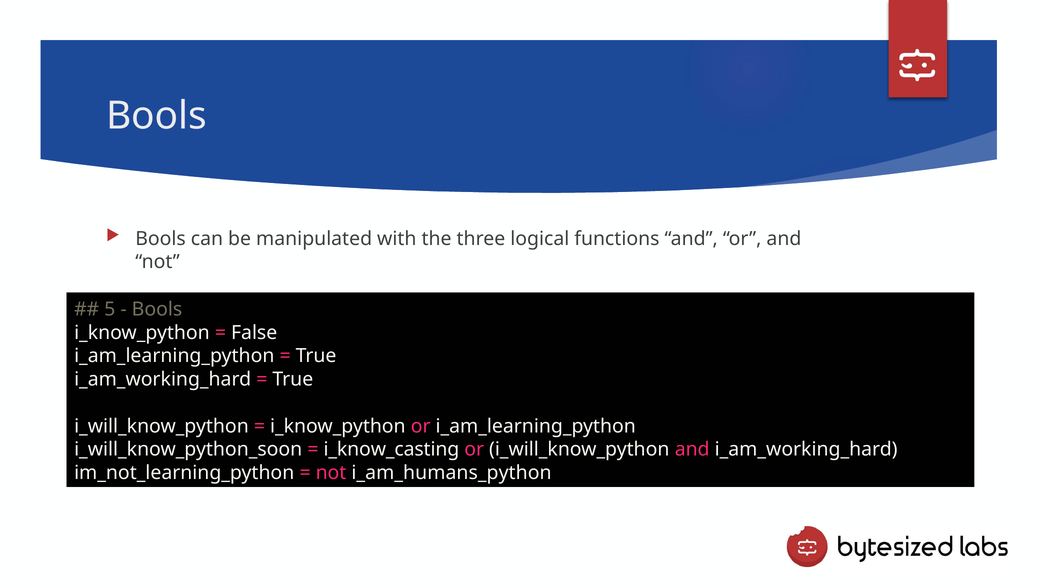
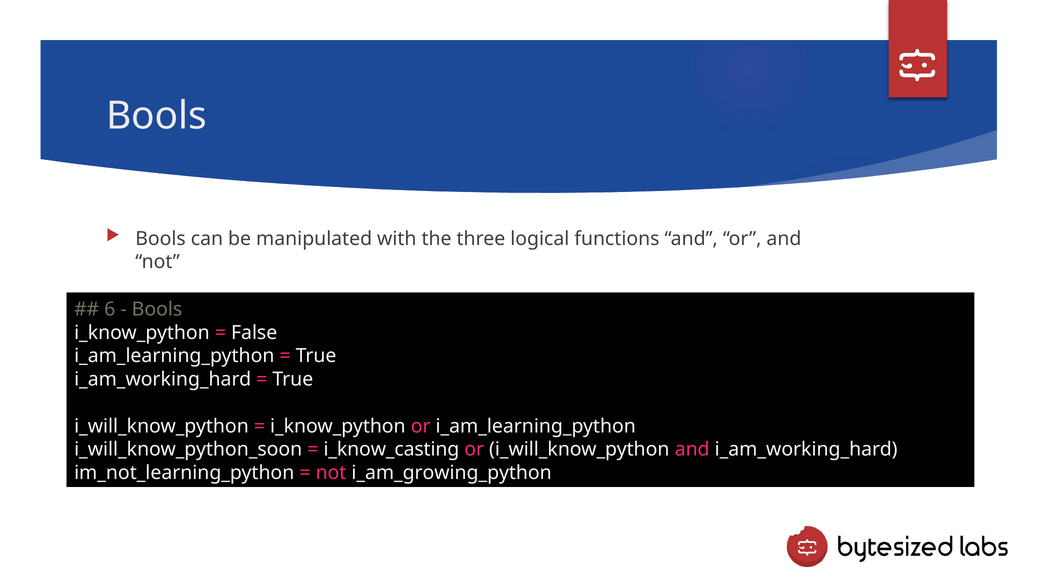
5: 5 -> 6
i_am_humans_python: i_am_humans_python -> i_am_growing_python
